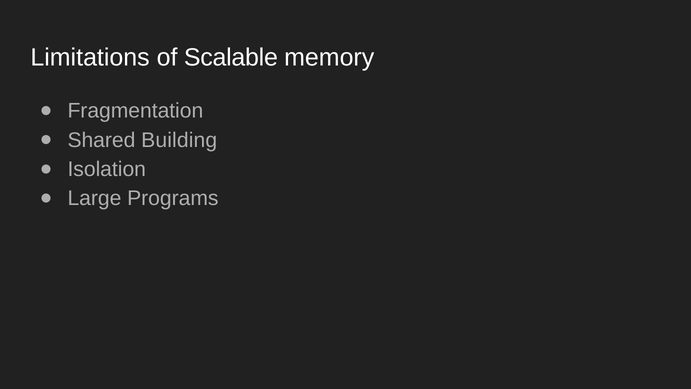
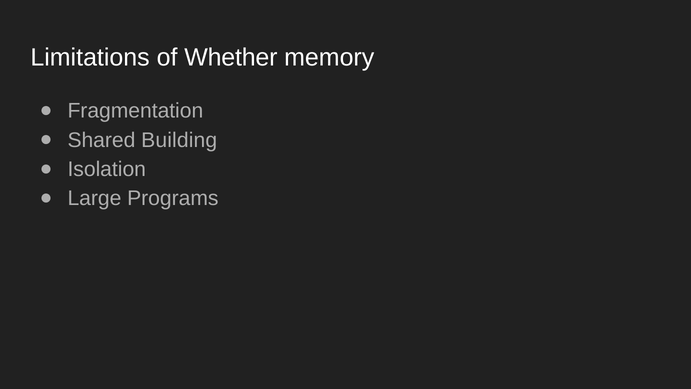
Scalable: Scalable -> Whether
